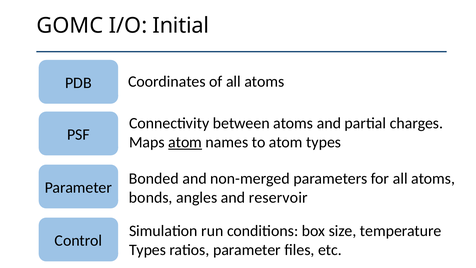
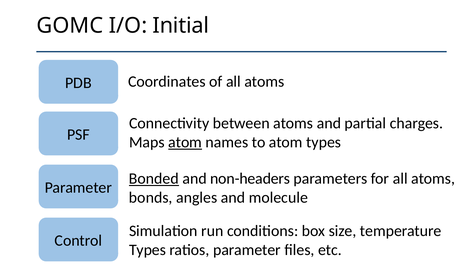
Bonded underline: none -> present
non-merged: non-merged -> non-headers
reservoir: reservoir -> molecule
